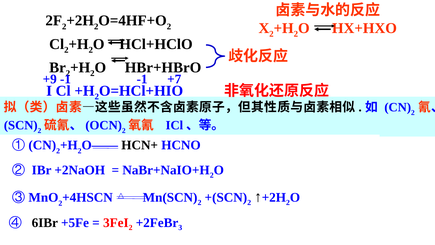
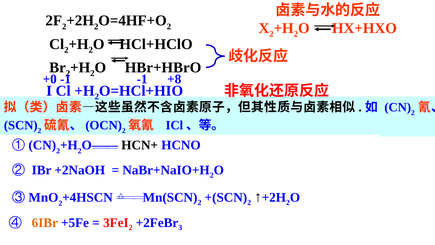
+9: +9 -> +0
+7: +7 -> +8
6IBr colour: black -> orange
